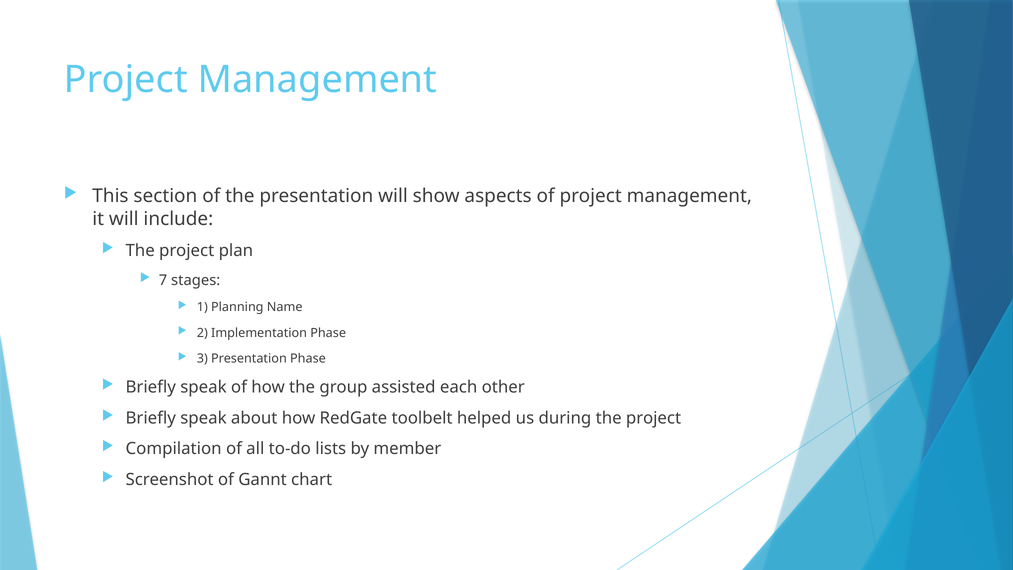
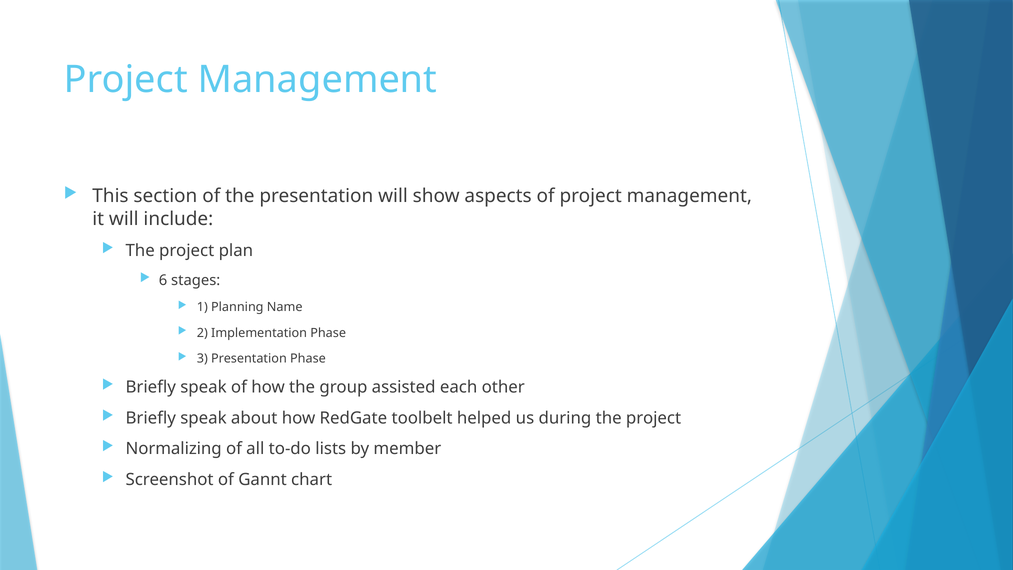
7: 7 -> 6
Compilation: Compilation -> Normalizing
